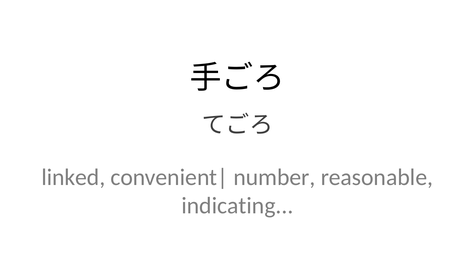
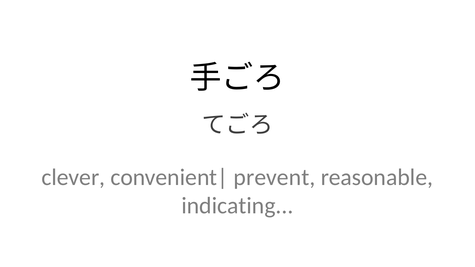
linked: linked -> clever
number: number -> prevent
